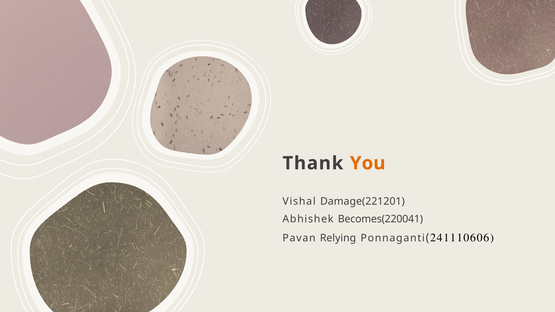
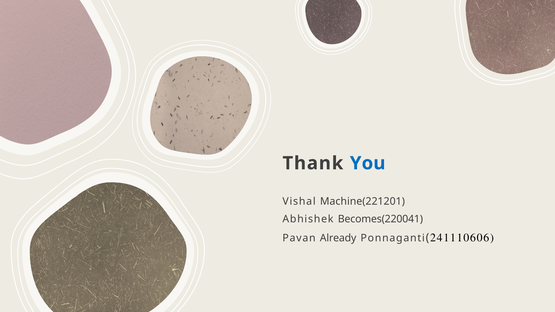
You colour: orange -> blue
Damage(221201: Damage(221201 -> Machine(221201
Relying: Relying -> Already
